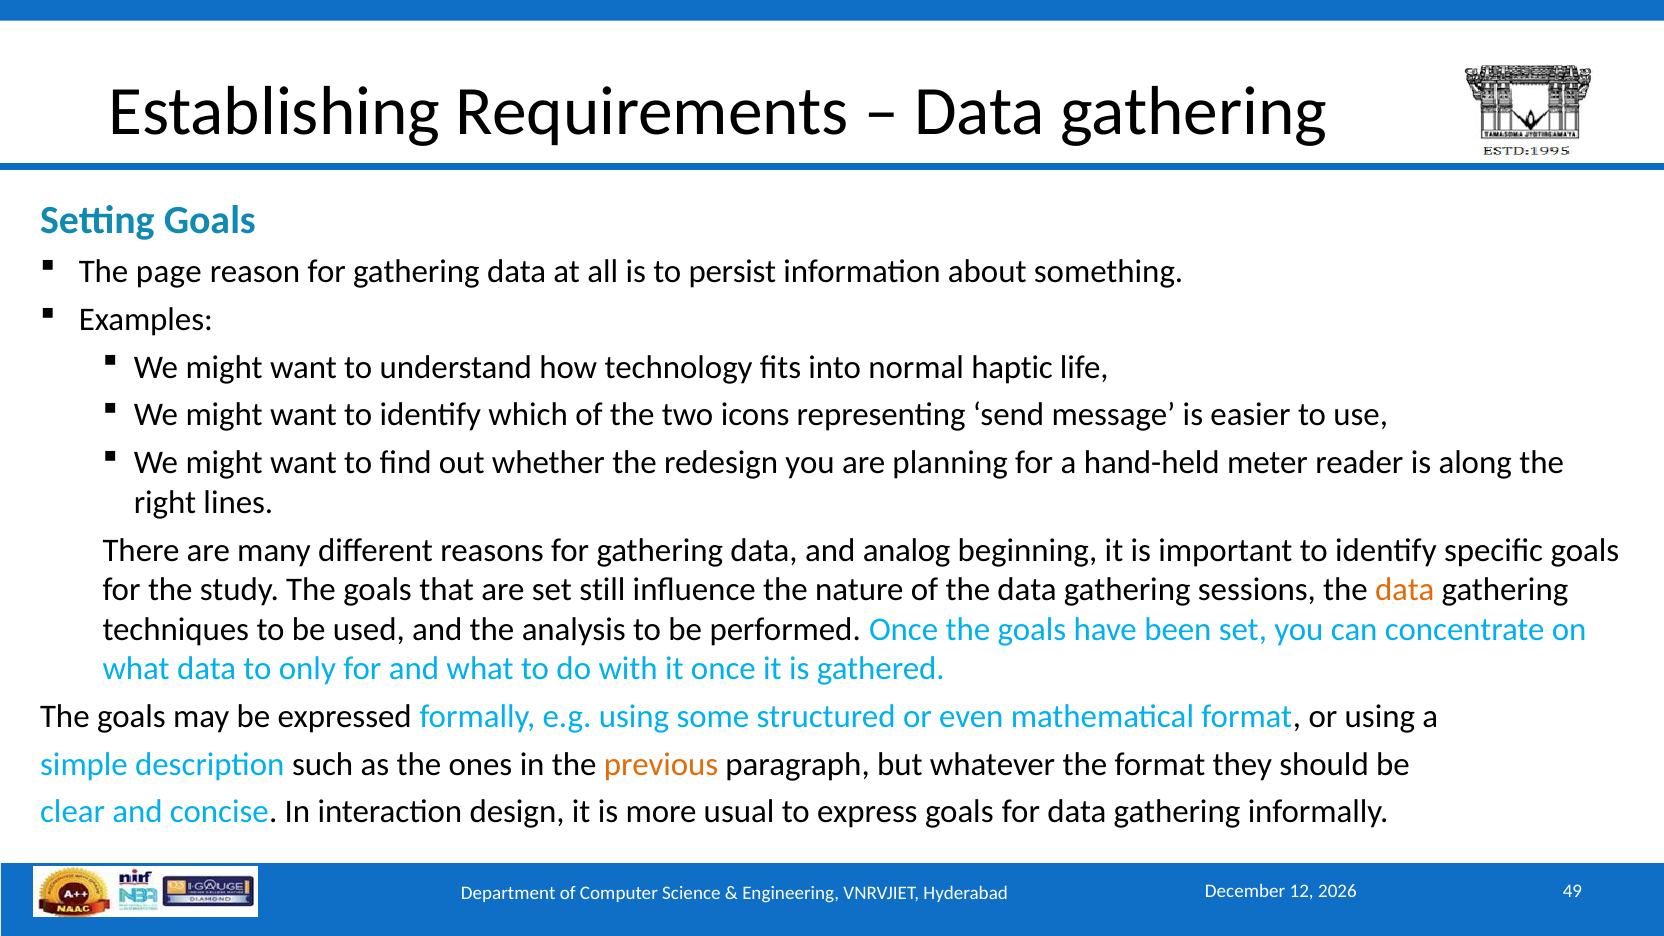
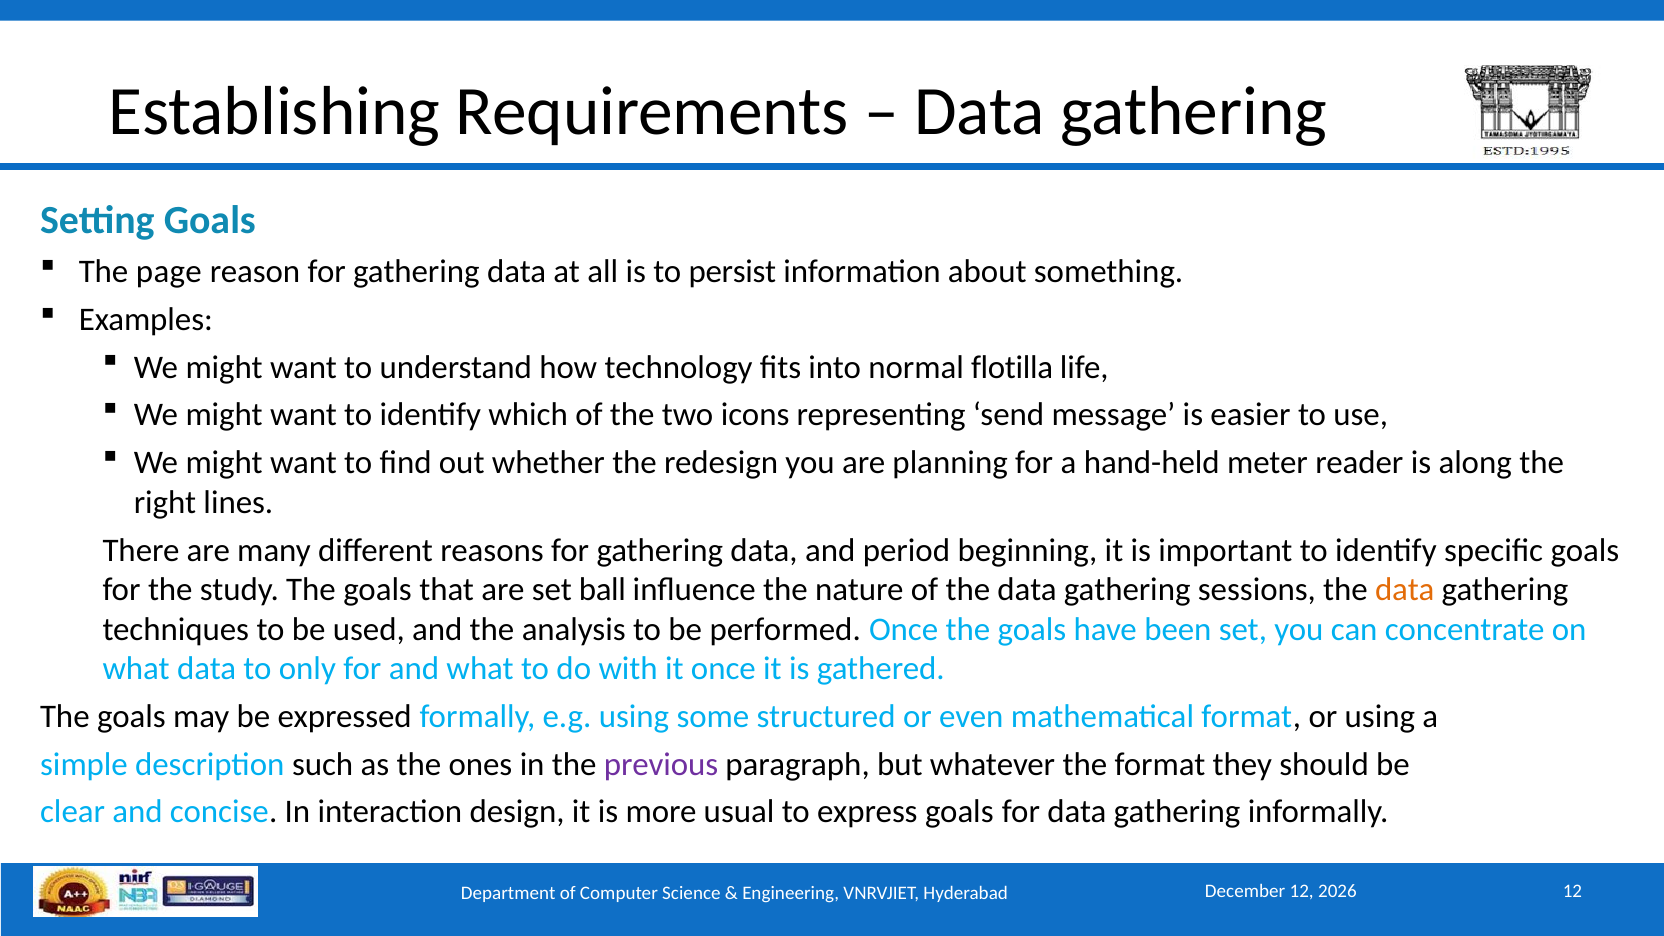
haptic: haptic -> flotilla
analog: analog -> period
still: still -> ball
previous colour: orange -> purple
Hyderabad 49: 49 -> 12
